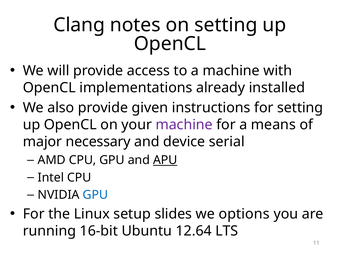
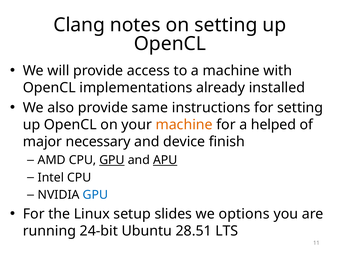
given: given -> same
machine at (184, 125) colour: purple -> orange
means: means -> helped
serial: serial -> finish
GPU at (112, 160) underline: none -> present
16-bit: 16-bit -> 24-bit
12.64: 12.64 -> 28.51
